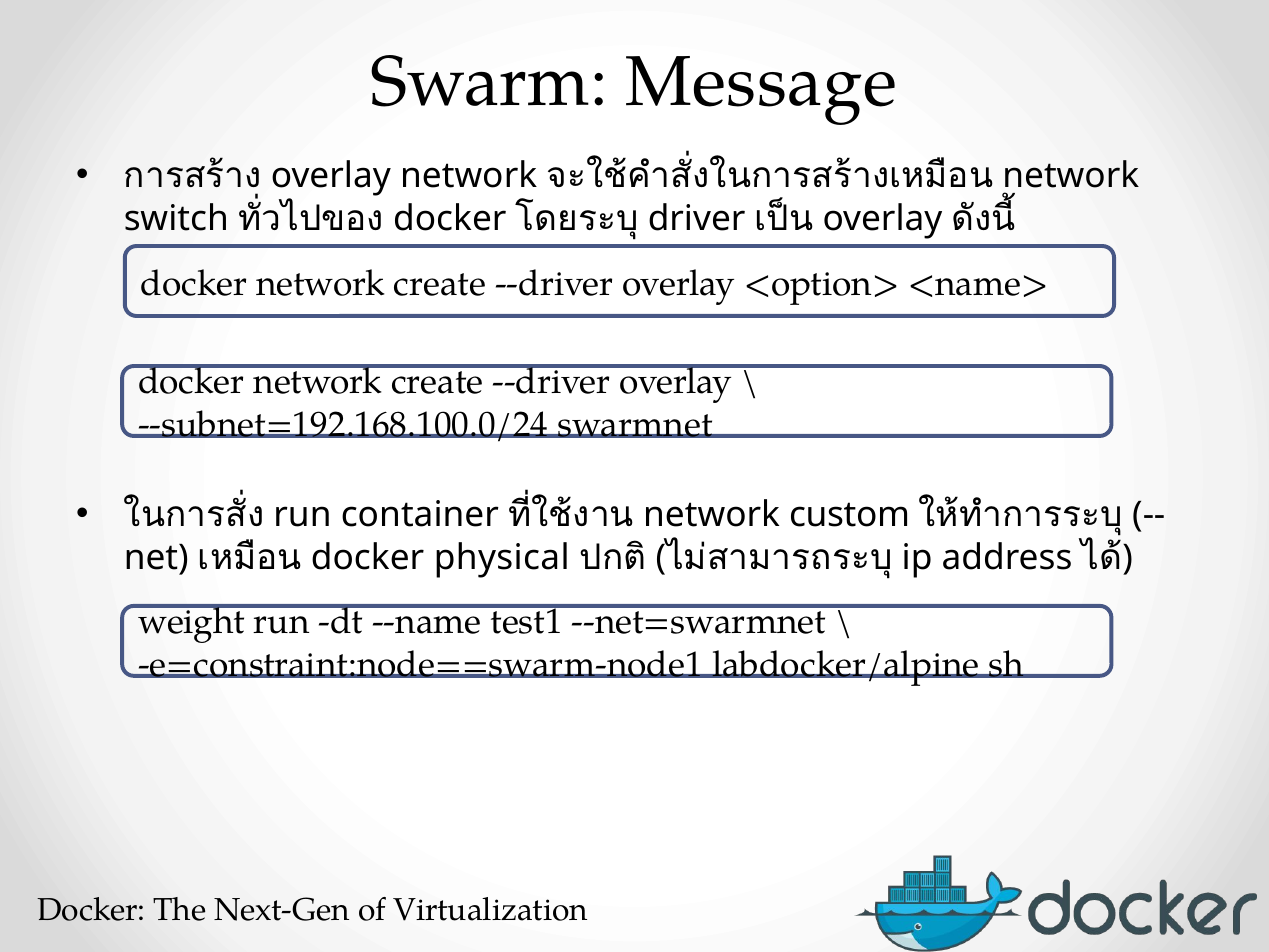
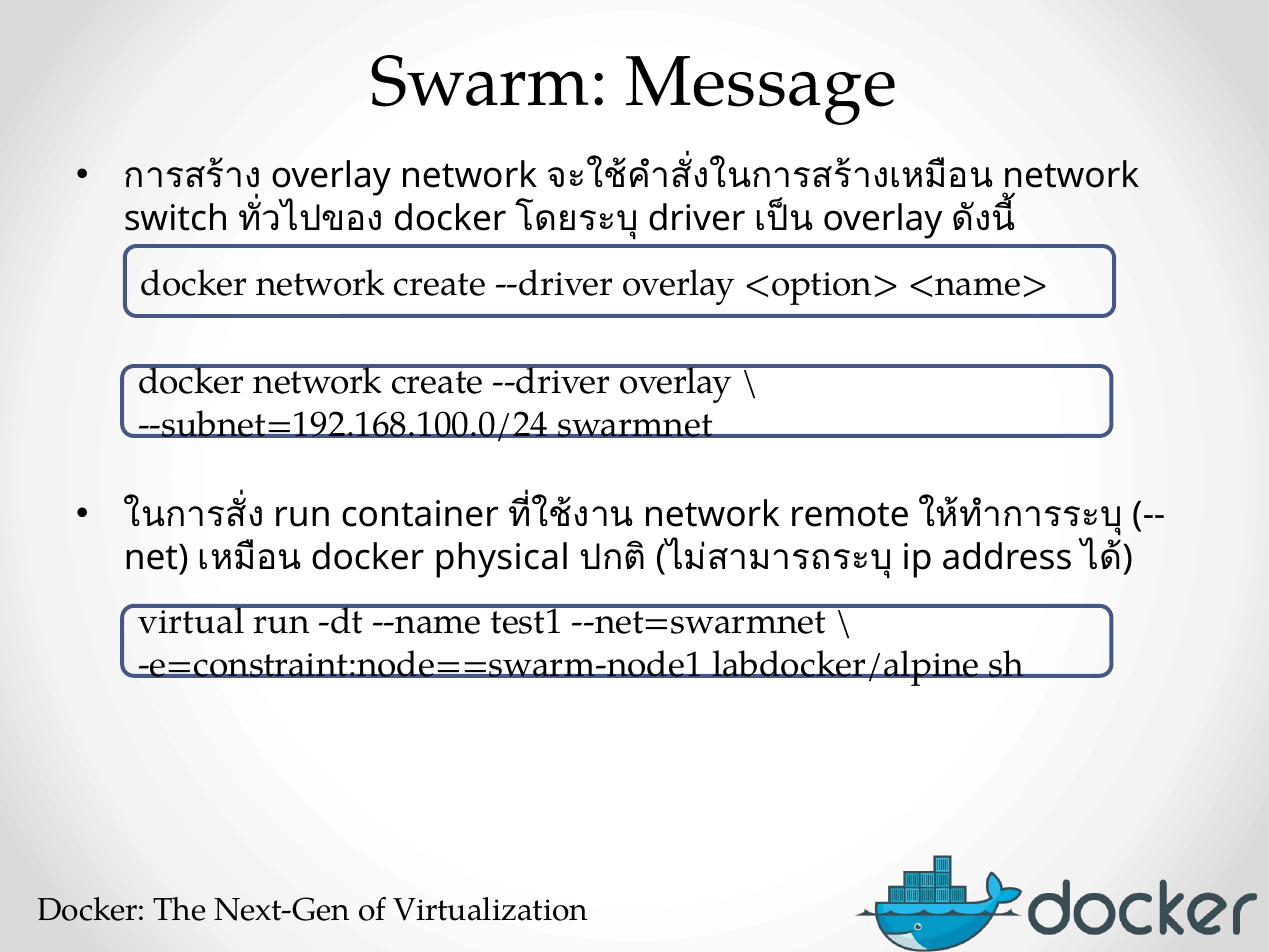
custom: custom -> remote
weight: weight -> virtual
